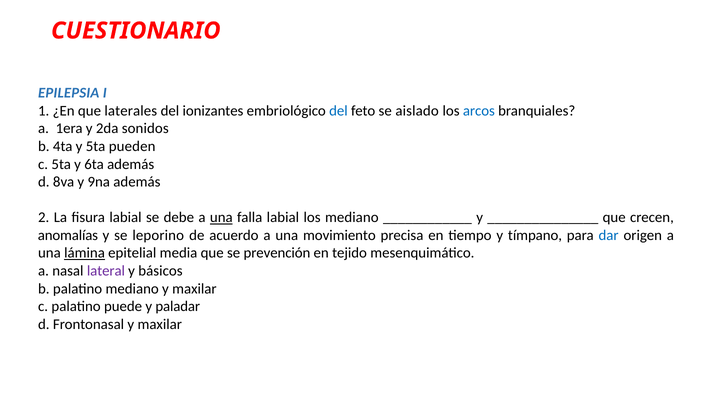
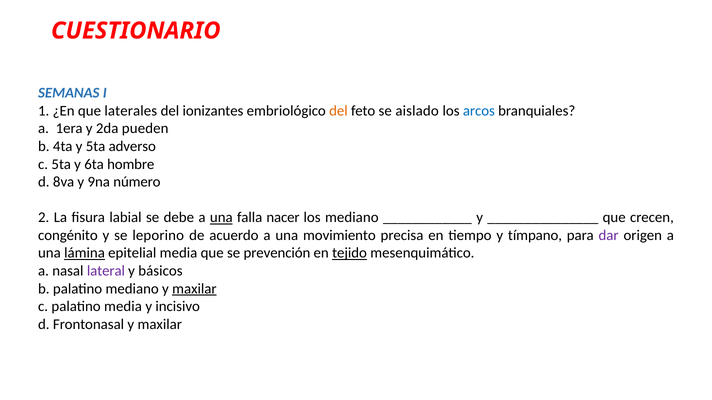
EPILEPSIA: EPILEPSIA -> SEMANAS
del at (338, 111) colour: blue -> orange
sonidos: sonidos -> pueden
pueden: pueden -> adverso
6ta además: además -> hombre
9na además: además -> número
falla labial: labial -> nacer
anomalías: anomalías -> congénito
dar colour: blue -> purple
tejido underline: none -> present
maxilar at (194, 289) underline: none -> present
palatino puede: puede -> media
paladar: paladar -> incisivo
